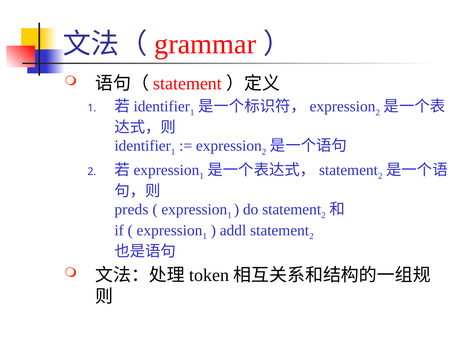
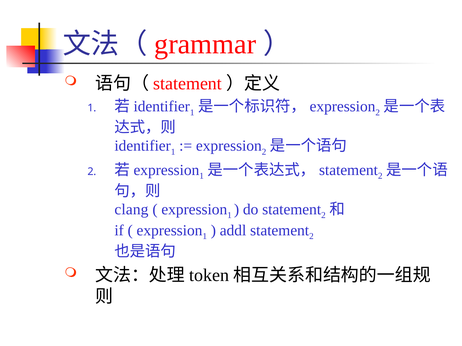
preds: preds -> clang
